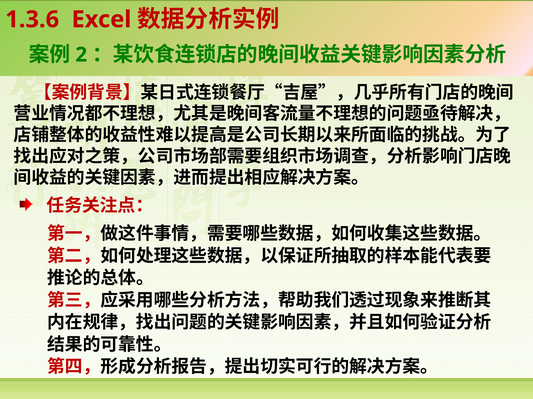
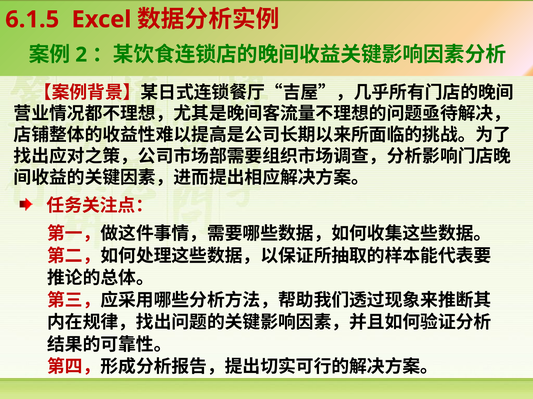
1.3.6: 1.3.6 -> 6.1.5
